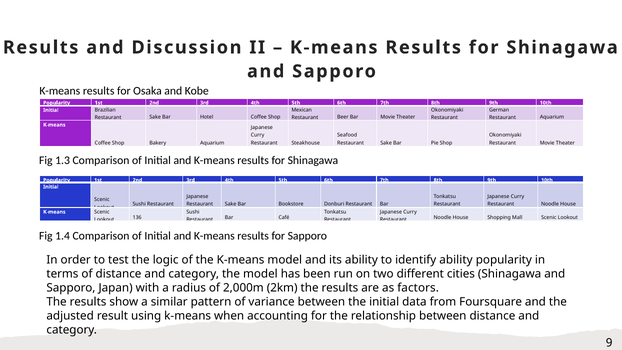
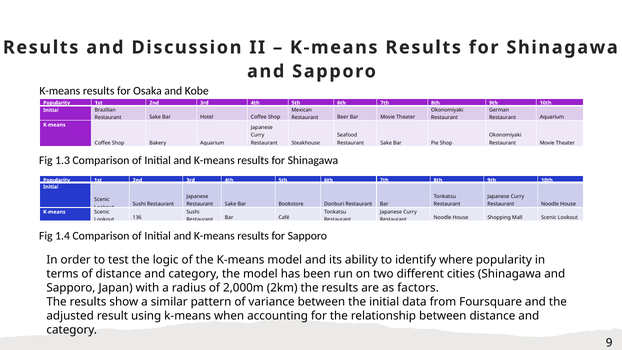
identify ability: ability -> where
